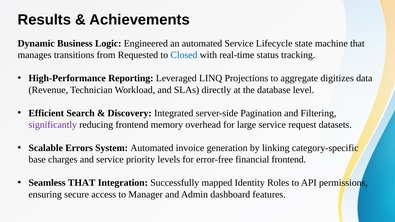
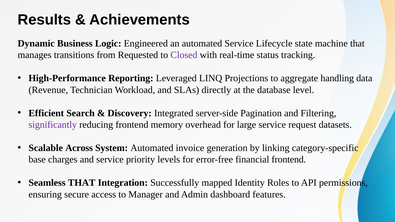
Closed colour: blue -> purple
digitizes: digitizes -> handling
Errors: Errors -> Across
